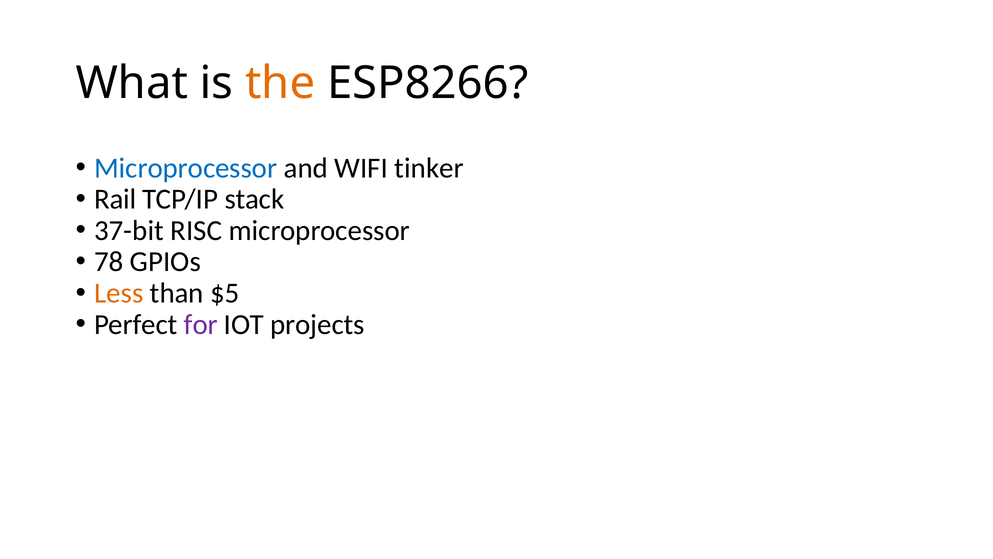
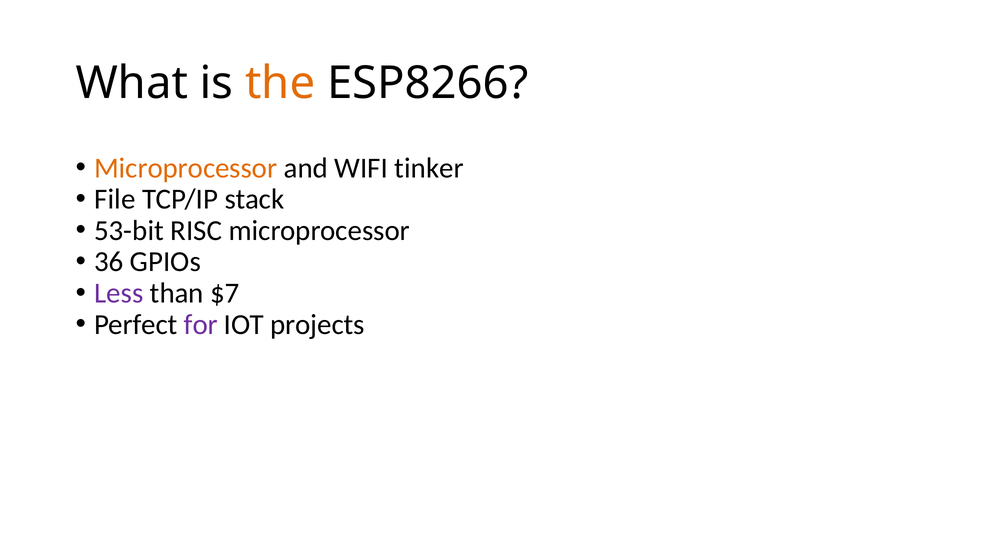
Microprocessor at (186, 168) colour: blue -> orange
Rail: Rail -> File
37-bit: 37-bit -> 53-bit
78: 78 -> 36
Less colour: orange -> purple
$5: $5 -> $7
